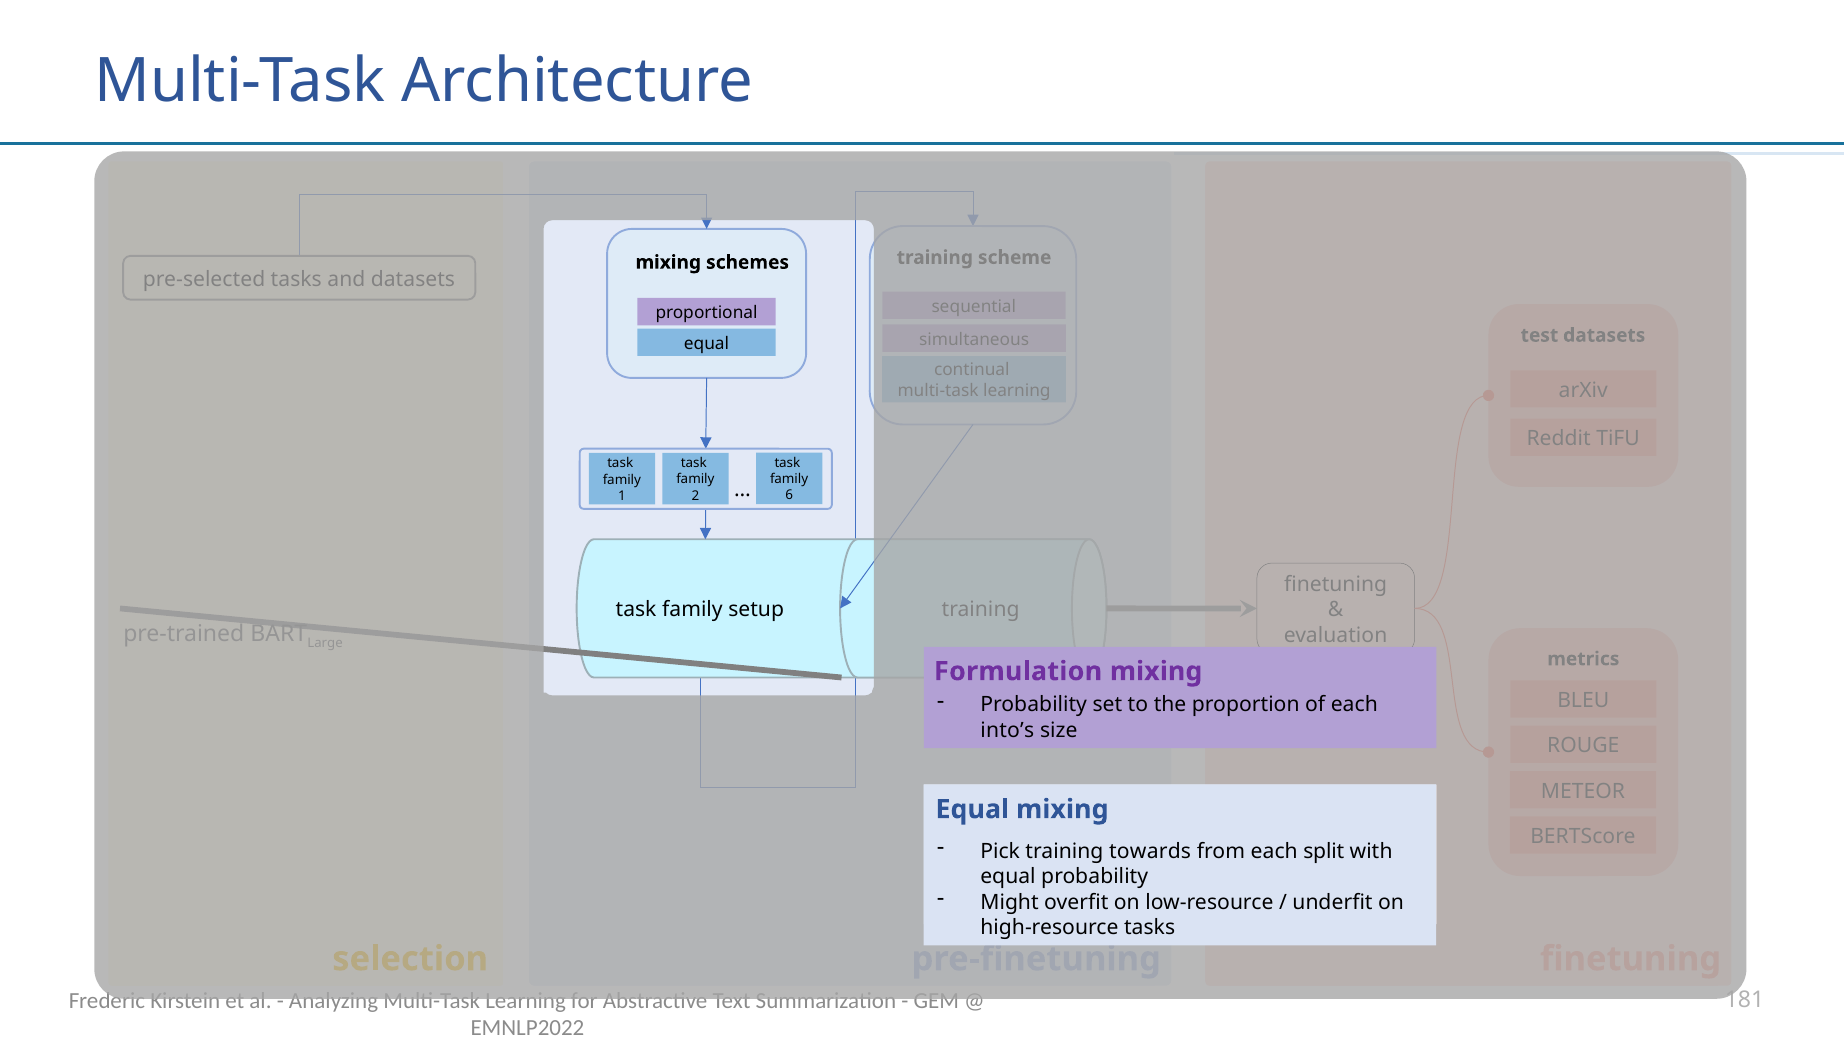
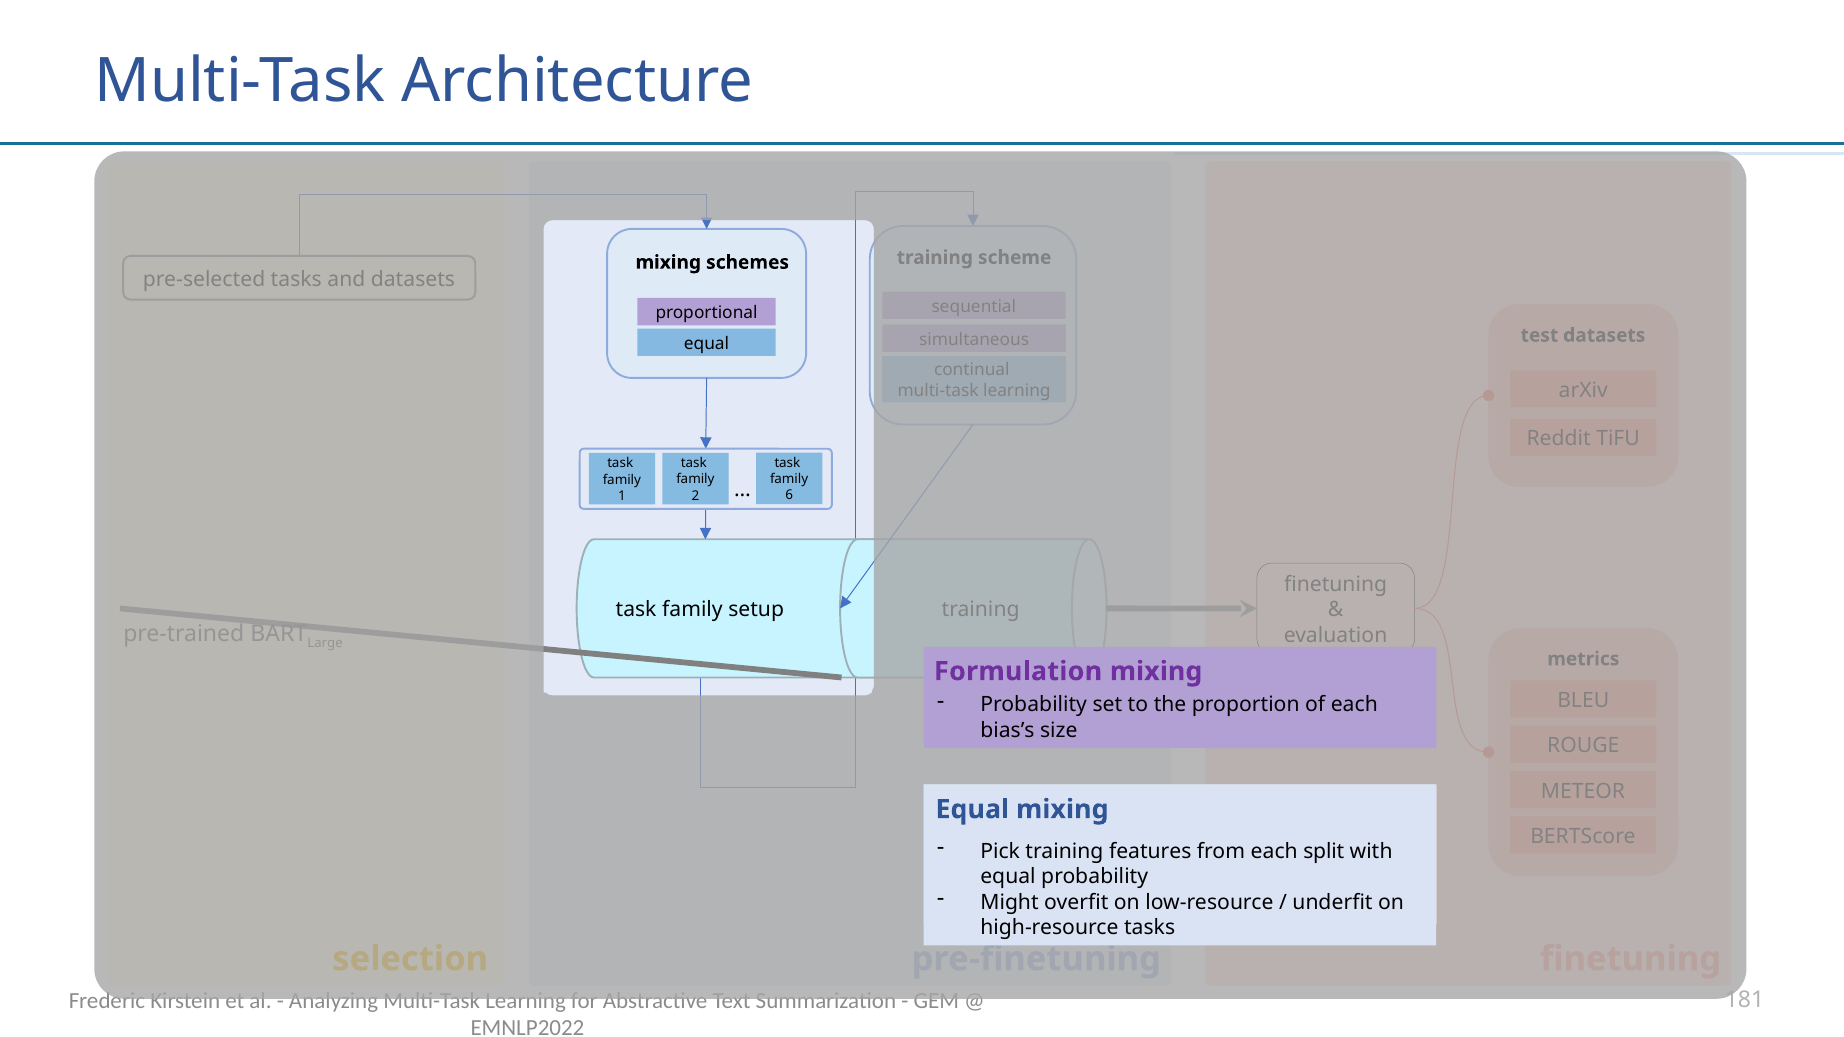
into’s: into’s -> bias’s
towards: towards -> features
